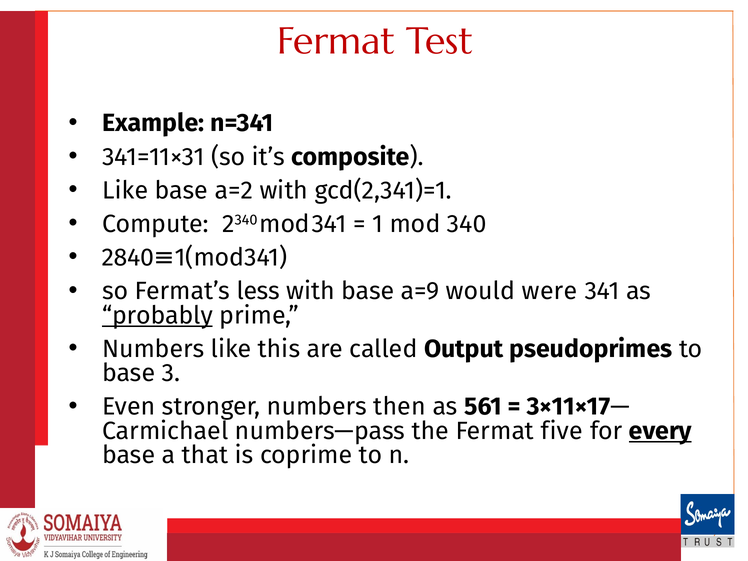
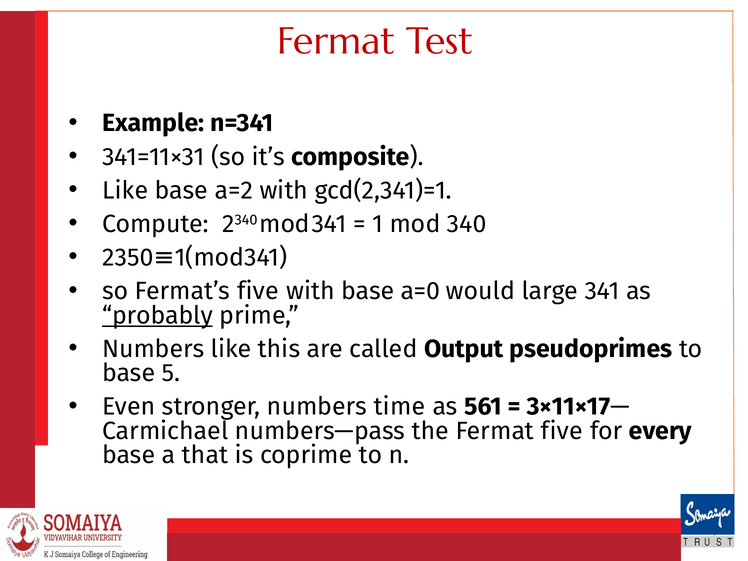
2840: 2840 -> 2350
Fermat’s less: less -> five
a=9: a=9 -> a=0
were: were -> large
3: 3 -> 5
then: then -> time
every underline: present -> none
